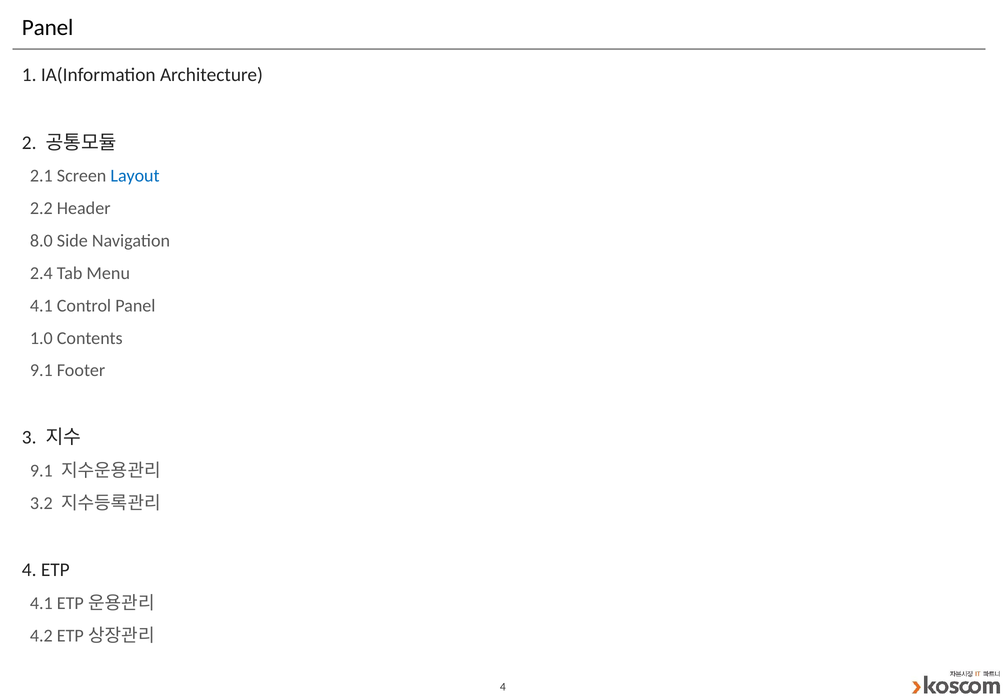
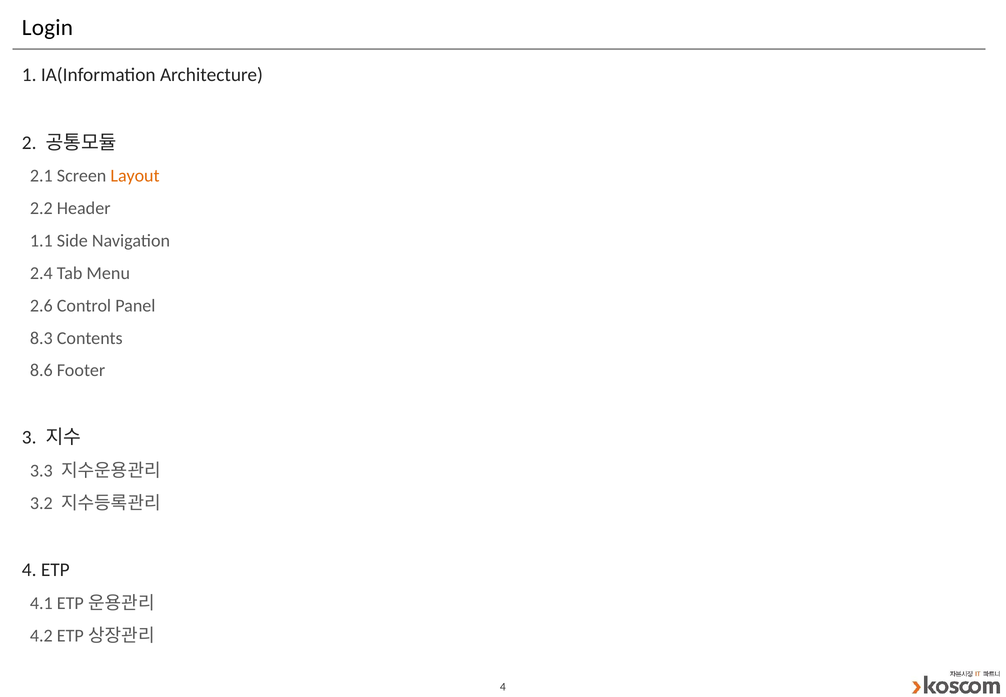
Panel at (48, 28): Panel -> Login
Layout colour: blue -> orange
8.0: 8.0 -> 1.1
4.1 at (41, 305): 4.1 -> 2.6
1.0: 1.0 -> 8.3
9.1 at (41, 370): 9.1 -> 8.6
9.1 at (41, 470): 9.1 -> 3.3
